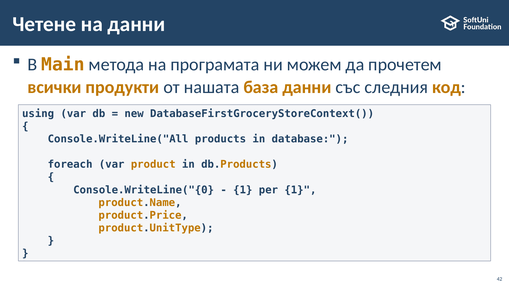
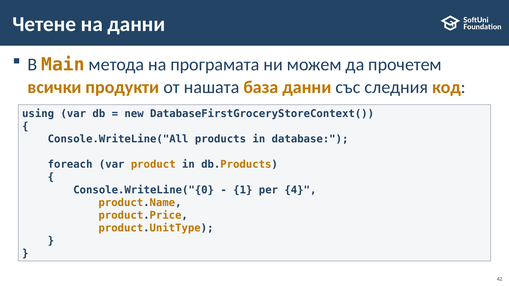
per 1: 1 -> 4
